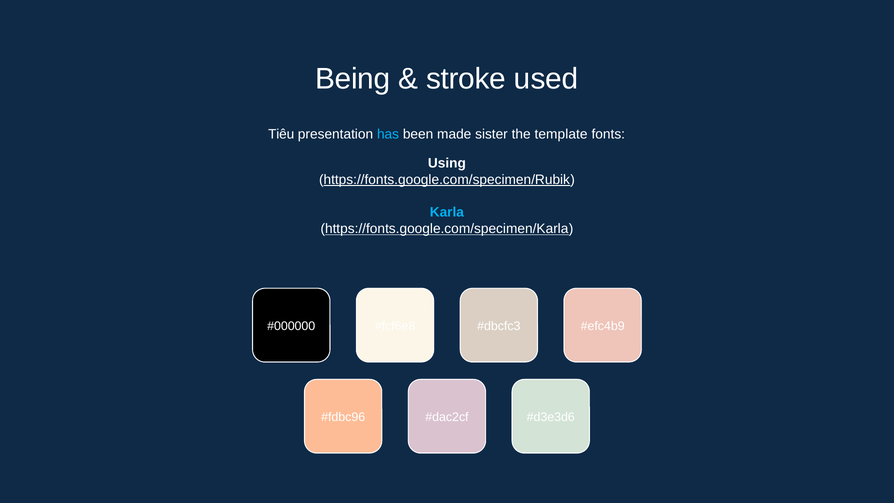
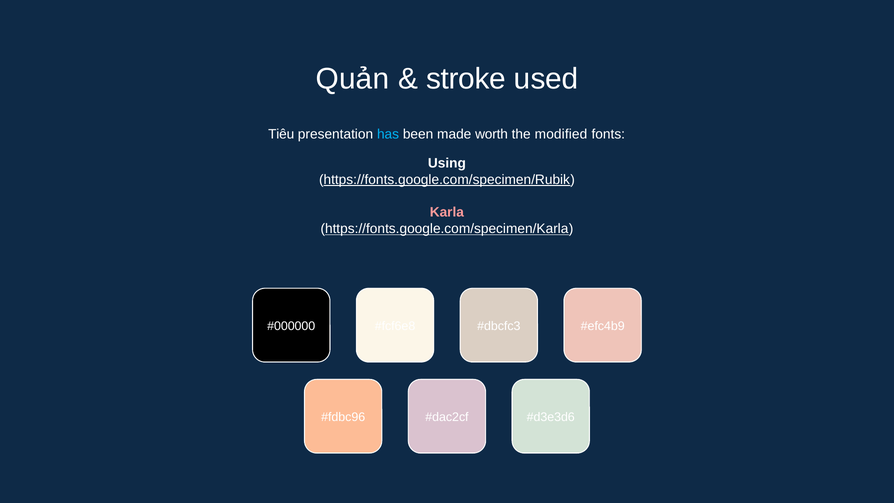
Being: Being -> Quản
sister: sister -> worth
template: template -> modified
Karla colour: light blue -> pink
